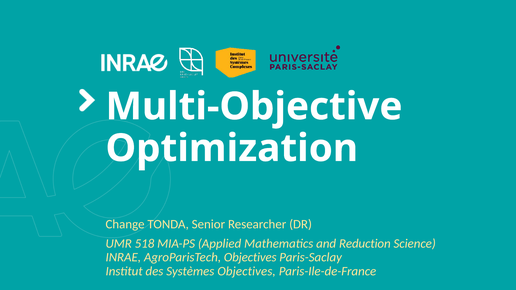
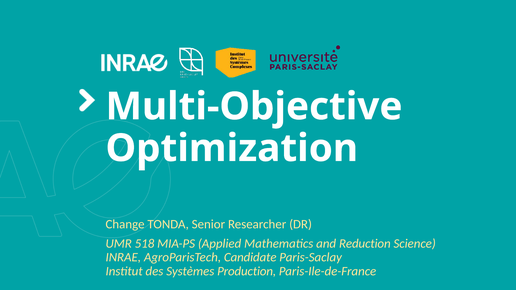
AgroParisTech Objectives: Objectives -> Candidate
Systèmes Objectives: Objectives -> Production
